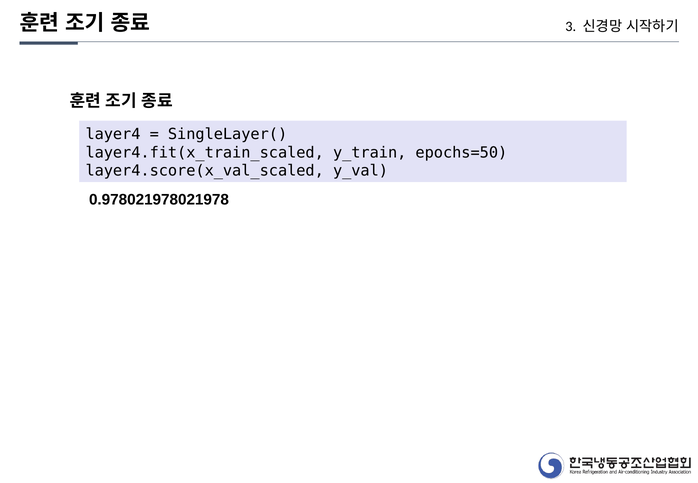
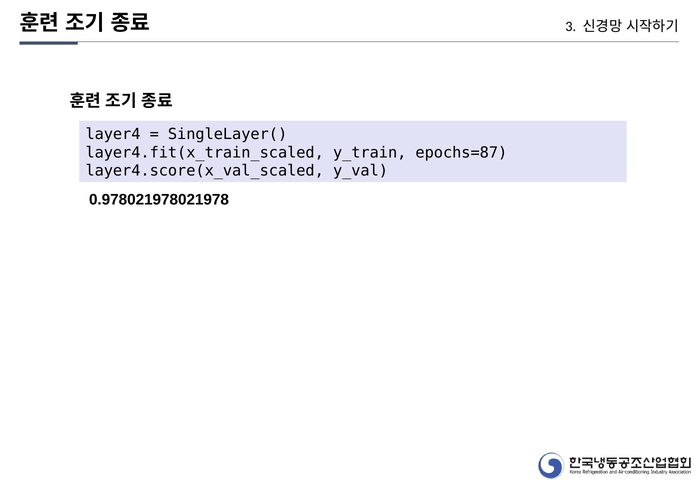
epochs=50: epochs=50 -> epochs=87
